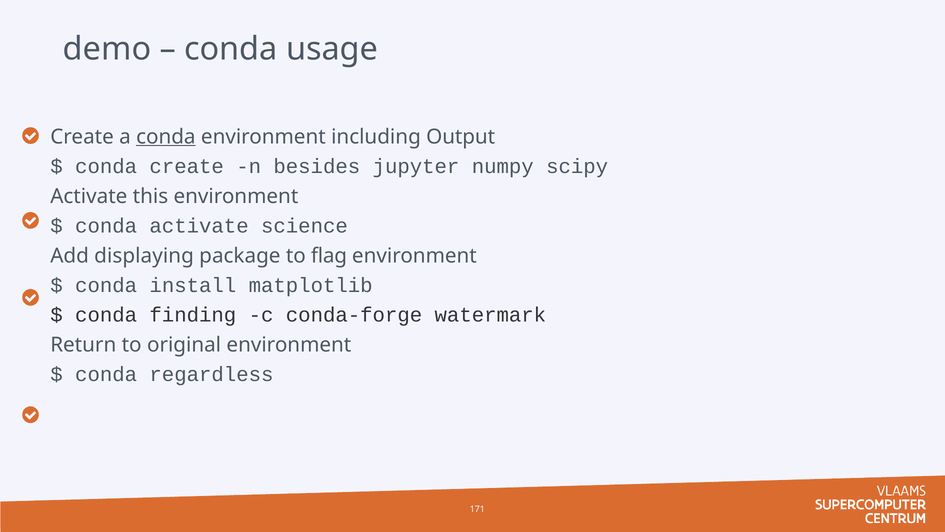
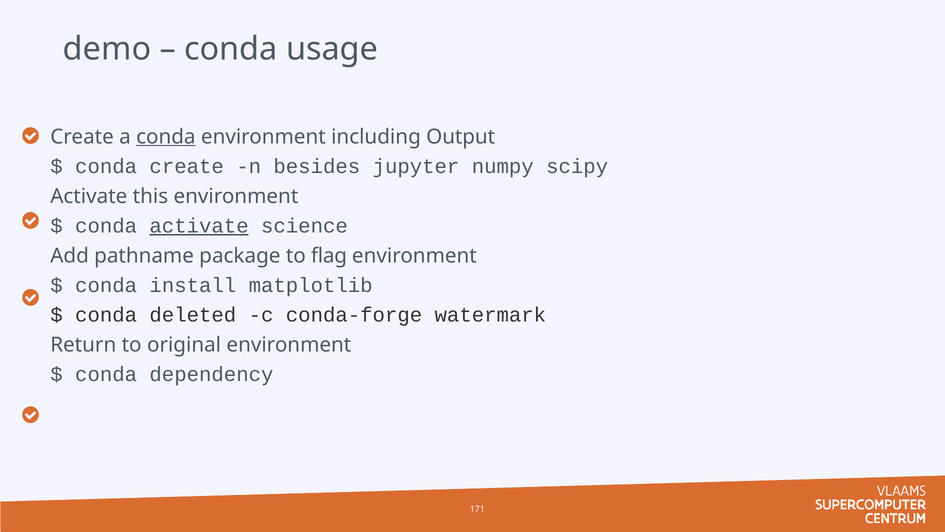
activate at (199, 226) underline: none -> present
displaying: displaying -> pathname
finding: finding -> deleted
regardless: regardless -> dependency
